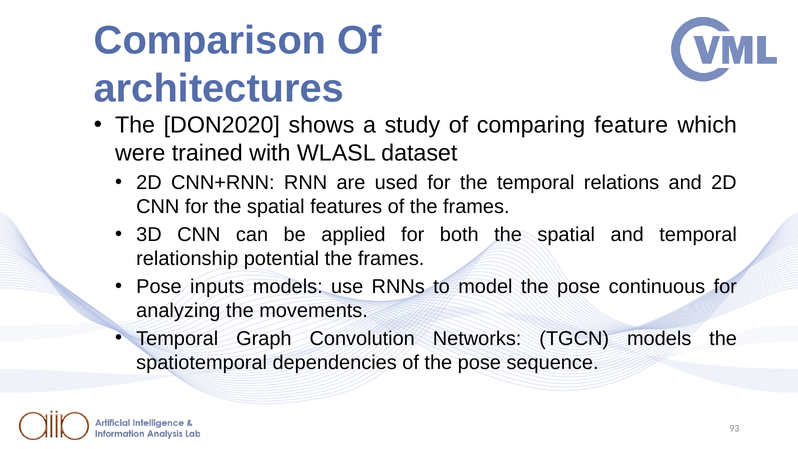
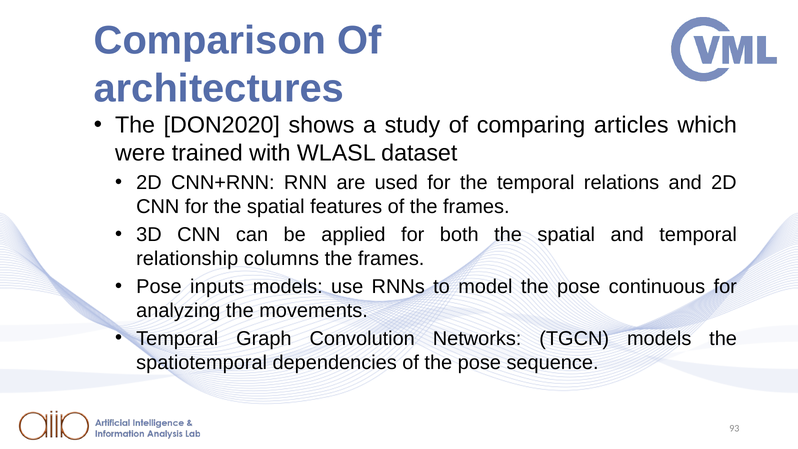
feature: feature -> articles
potential: potential -> columns
